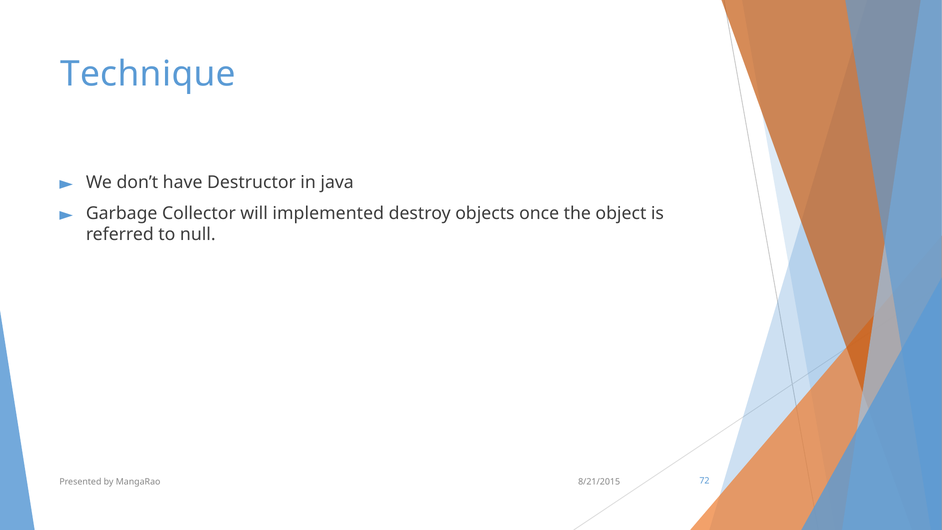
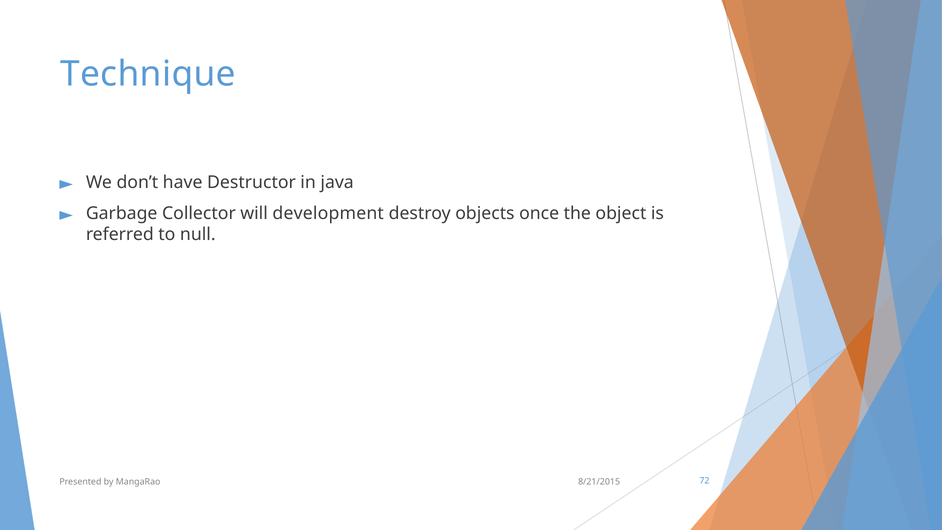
implemented: implemented -> development
